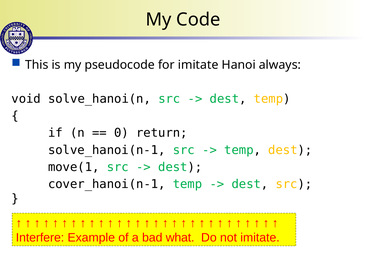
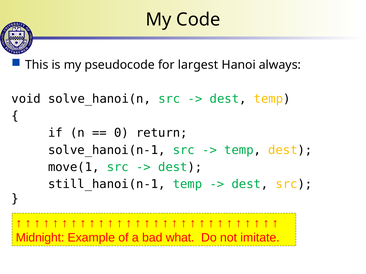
for imitate: imitate -> largest
cover_hanoi(n-1: cover_hanoi(n-1 -> still_hanoi(n-1
Interfere: Interfere -> Midnight
